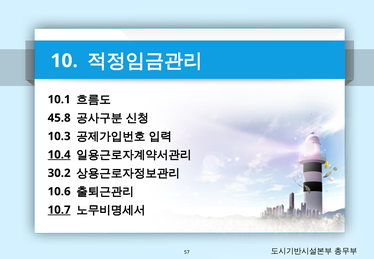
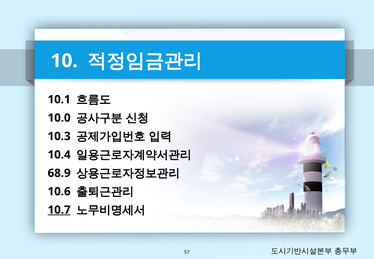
45.8: 45.8 -> 10.0
10.4 underline: present -> none
30.2: 30.2 -> 68.9
